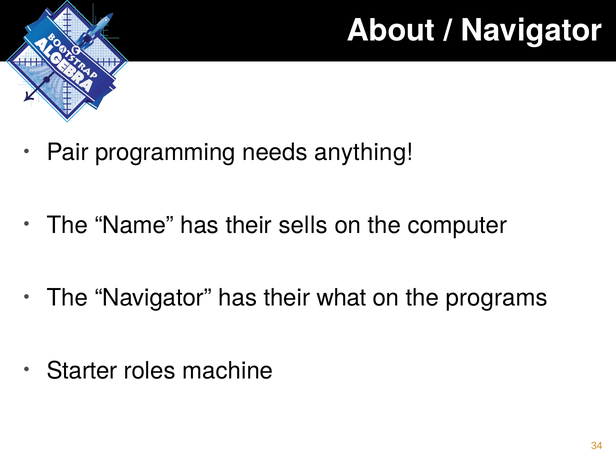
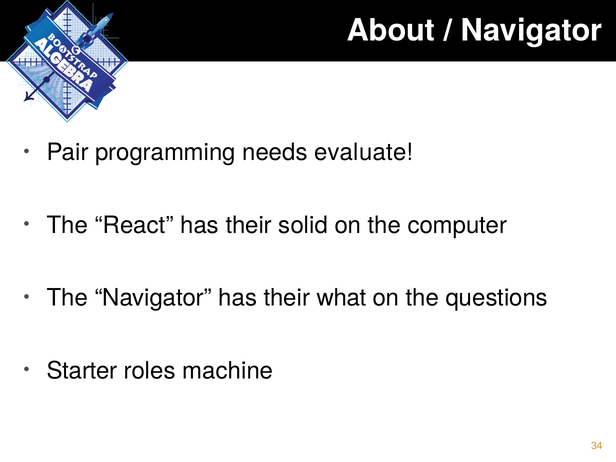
anything: anything -> evaluate
Name: Name -> React
sells: sells -> solid
programs: programs -> questions
